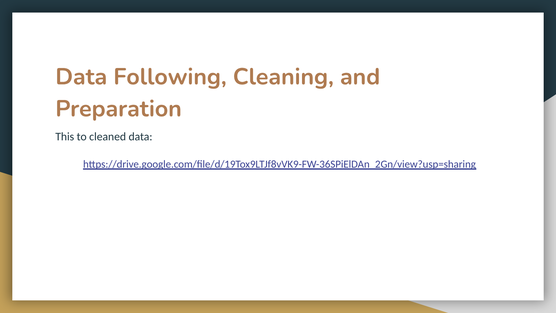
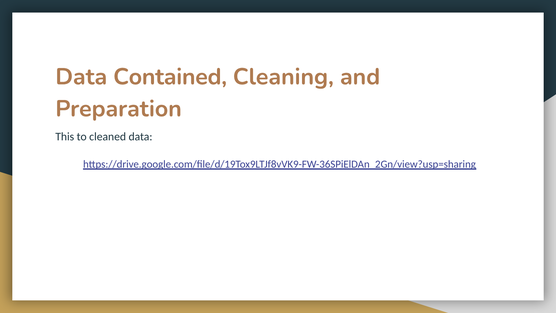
Following: Following -> Contained
